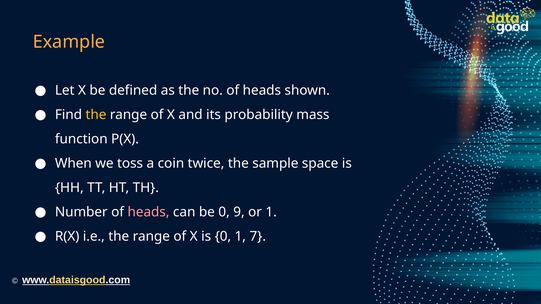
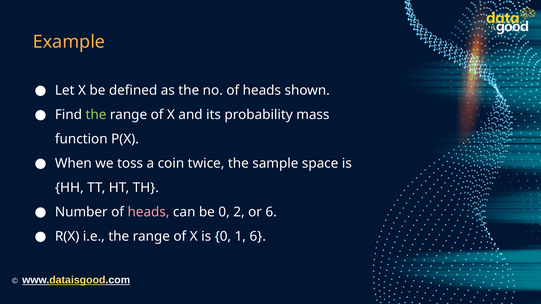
the at (96, 115) colour: yellow -> light green
9: 9 -> 2
or 1: 1 -> 6
1 7: 7 -> 6
